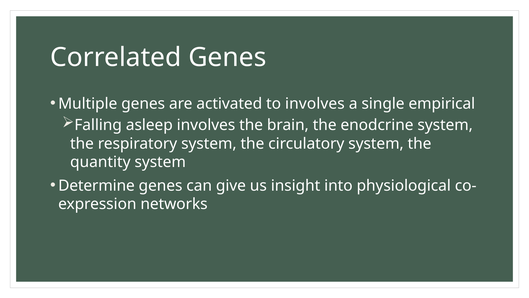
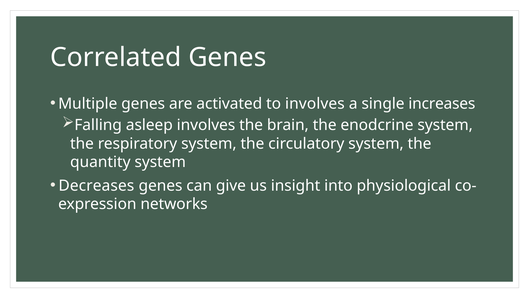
empirical: empirical -> increases
Determine: Determine -> Decreases
